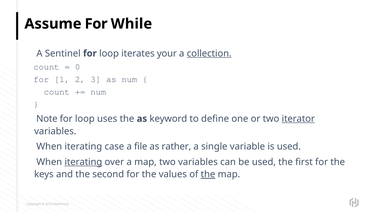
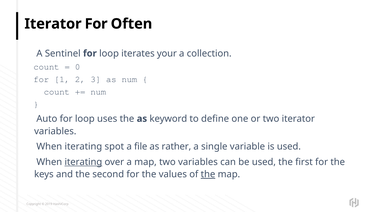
Assume at (53, 24): Assume -> Iterator
While: While -> Often
collection underline: present -> none
Note: Note -> Auto
iterator at (298, 119) underline: present -> none
case: case -> spot
